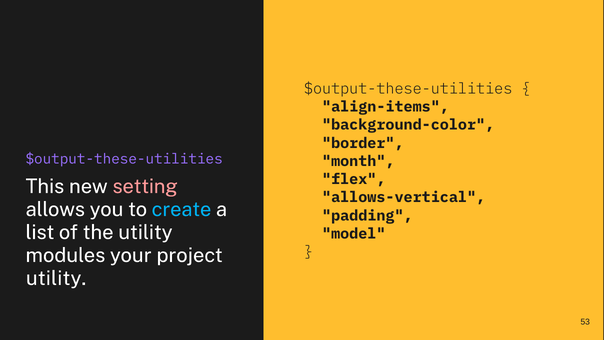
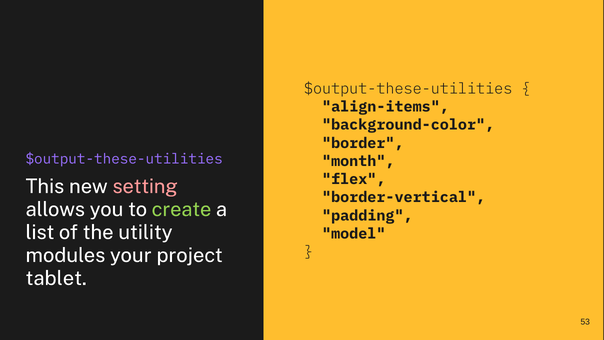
allows-vertical: allows-vertical -> border-vertical
create colour: light blue -> light green
utility at (56, 278): utility -> tablet
